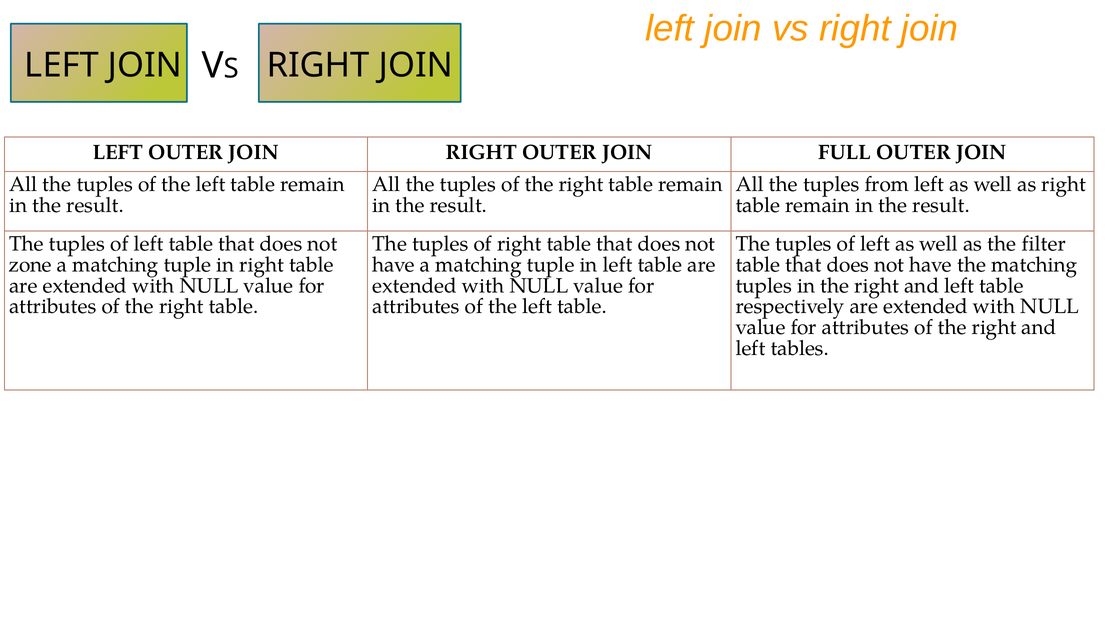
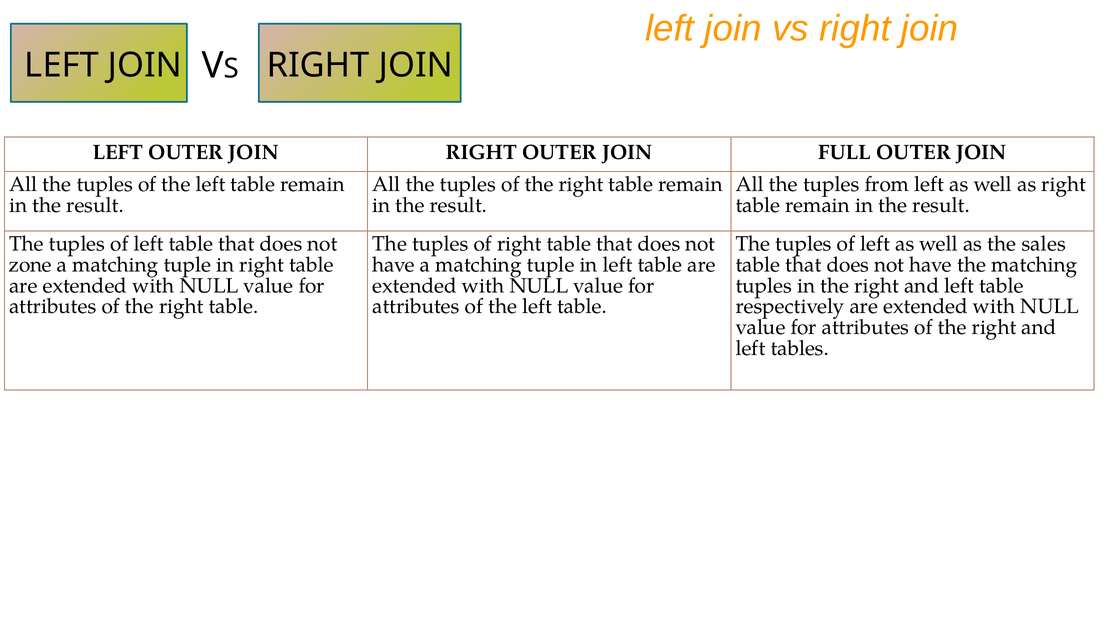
filter: filter -> sales
